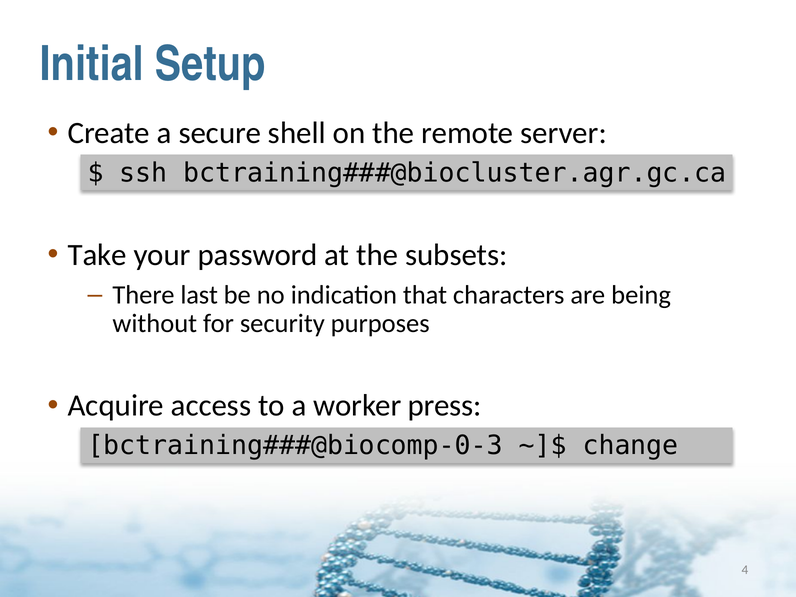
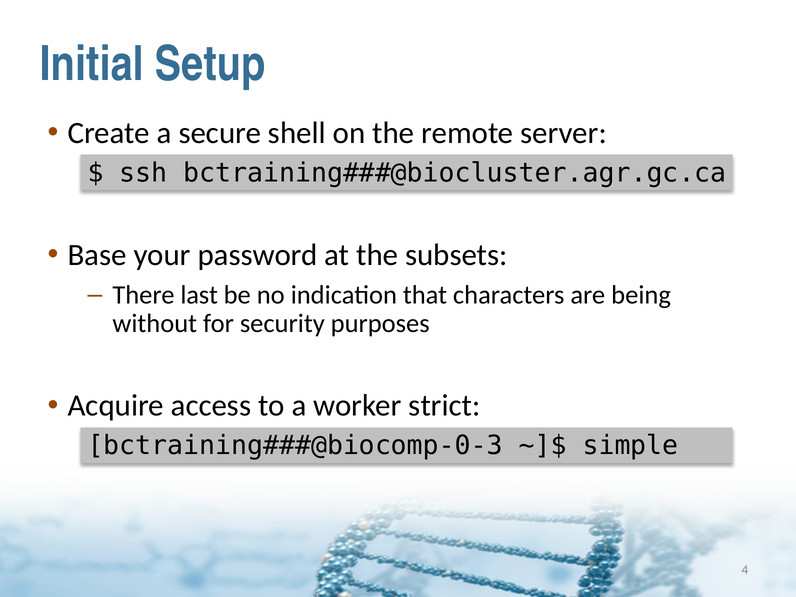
Take: Take -> Base
press: press -> strict
change: change -> simple
